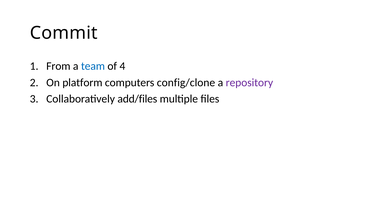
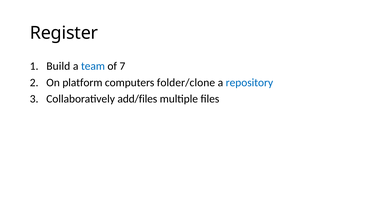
Commit: Commit -> Register
From: From -> Build
4: 4 -> 7
config/clone: config/clone -> folder/clone
repository colour: purple -> blue
